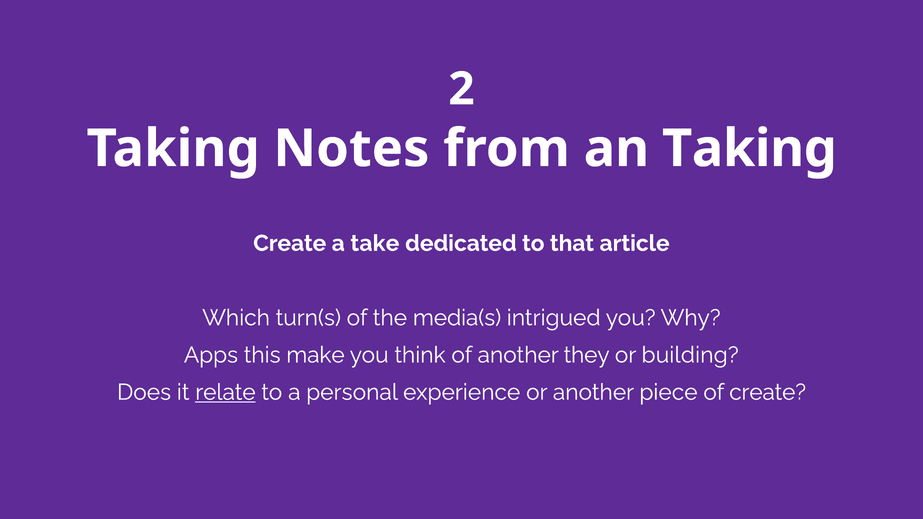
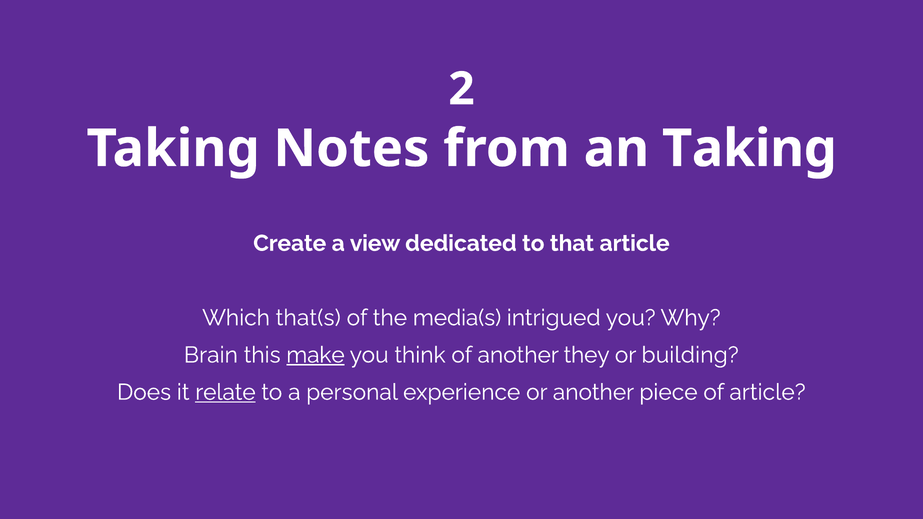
take: take -> view
turn(s: turn(s -> that(s
Apps: Apps -> Brain
make underline: none -> present
of create: create -> article
